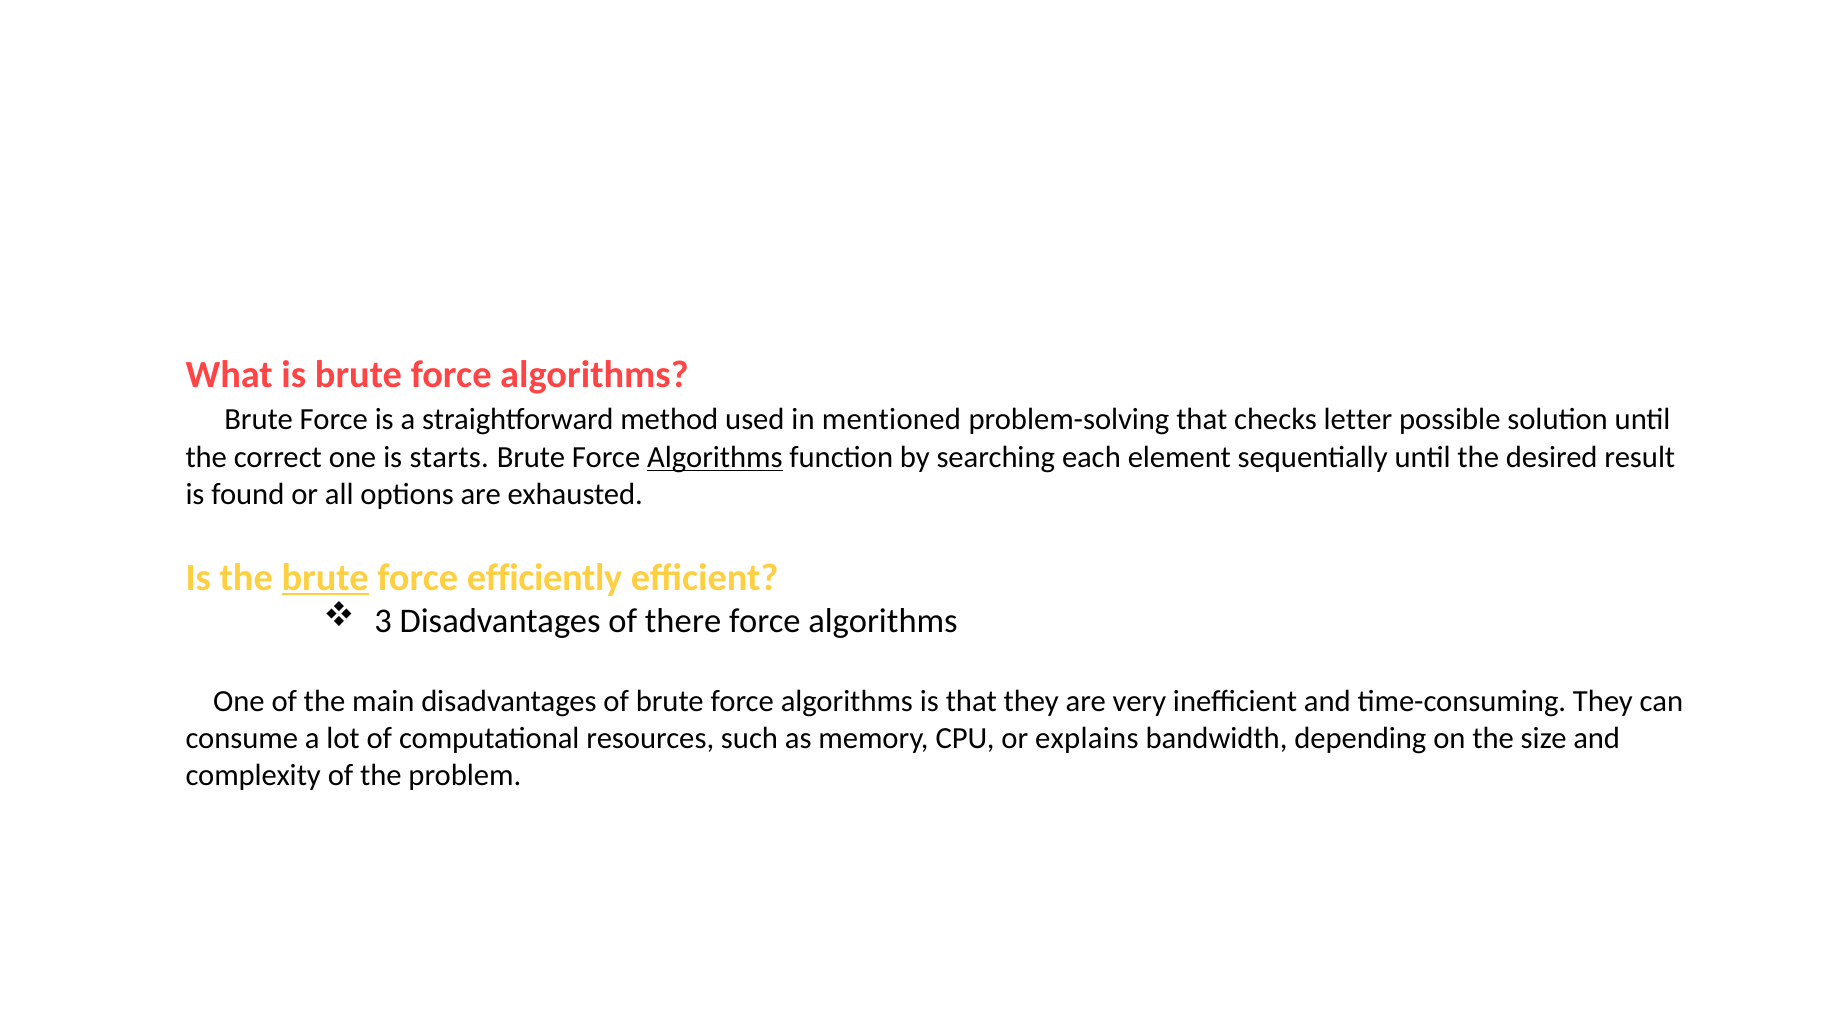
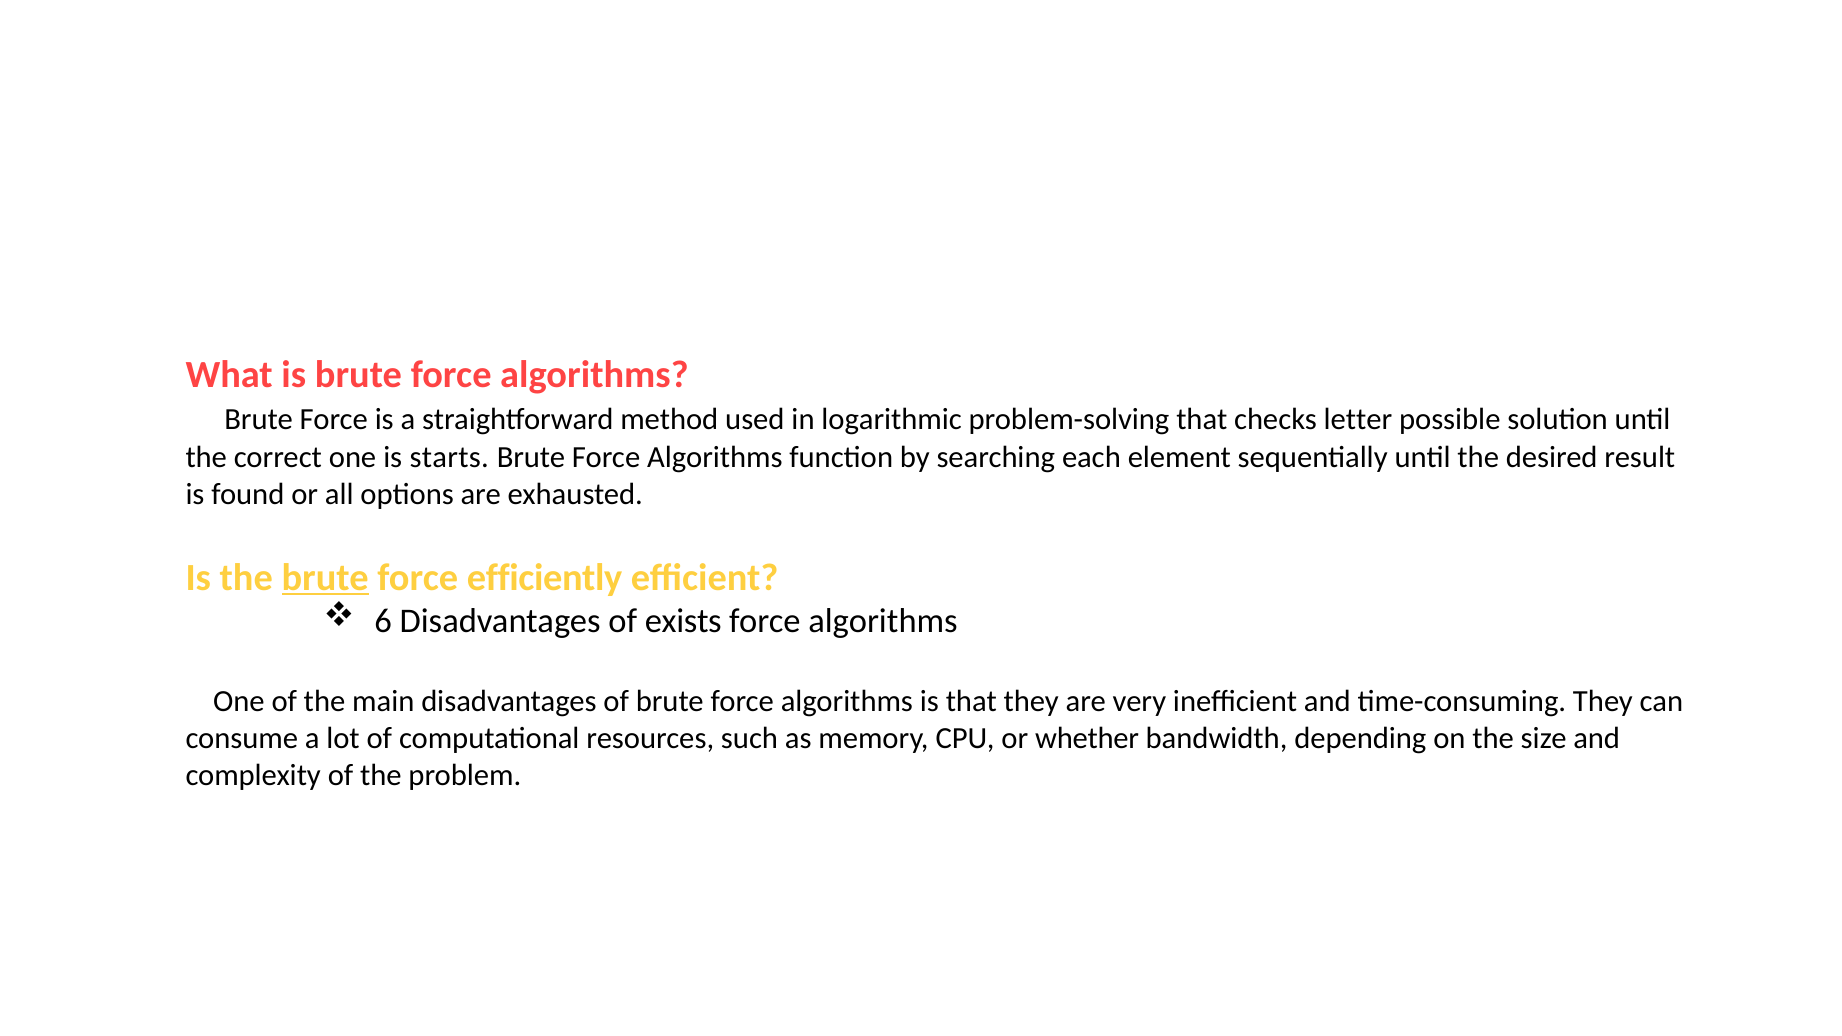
mentioned: mentioned -> logarithmic
Algorithms at (715, 457) underline: present -> none
3: 3 -> 6
there: there -> exists
explains: explains -> whether
